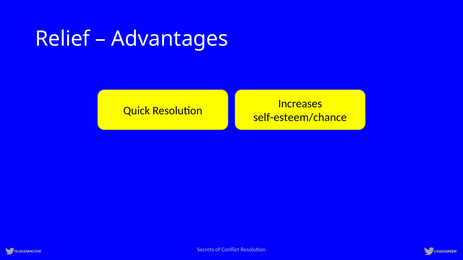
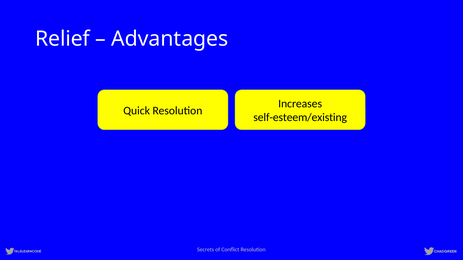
self-esteem/chance: self-esteem/chance -> self-esteem/existing
